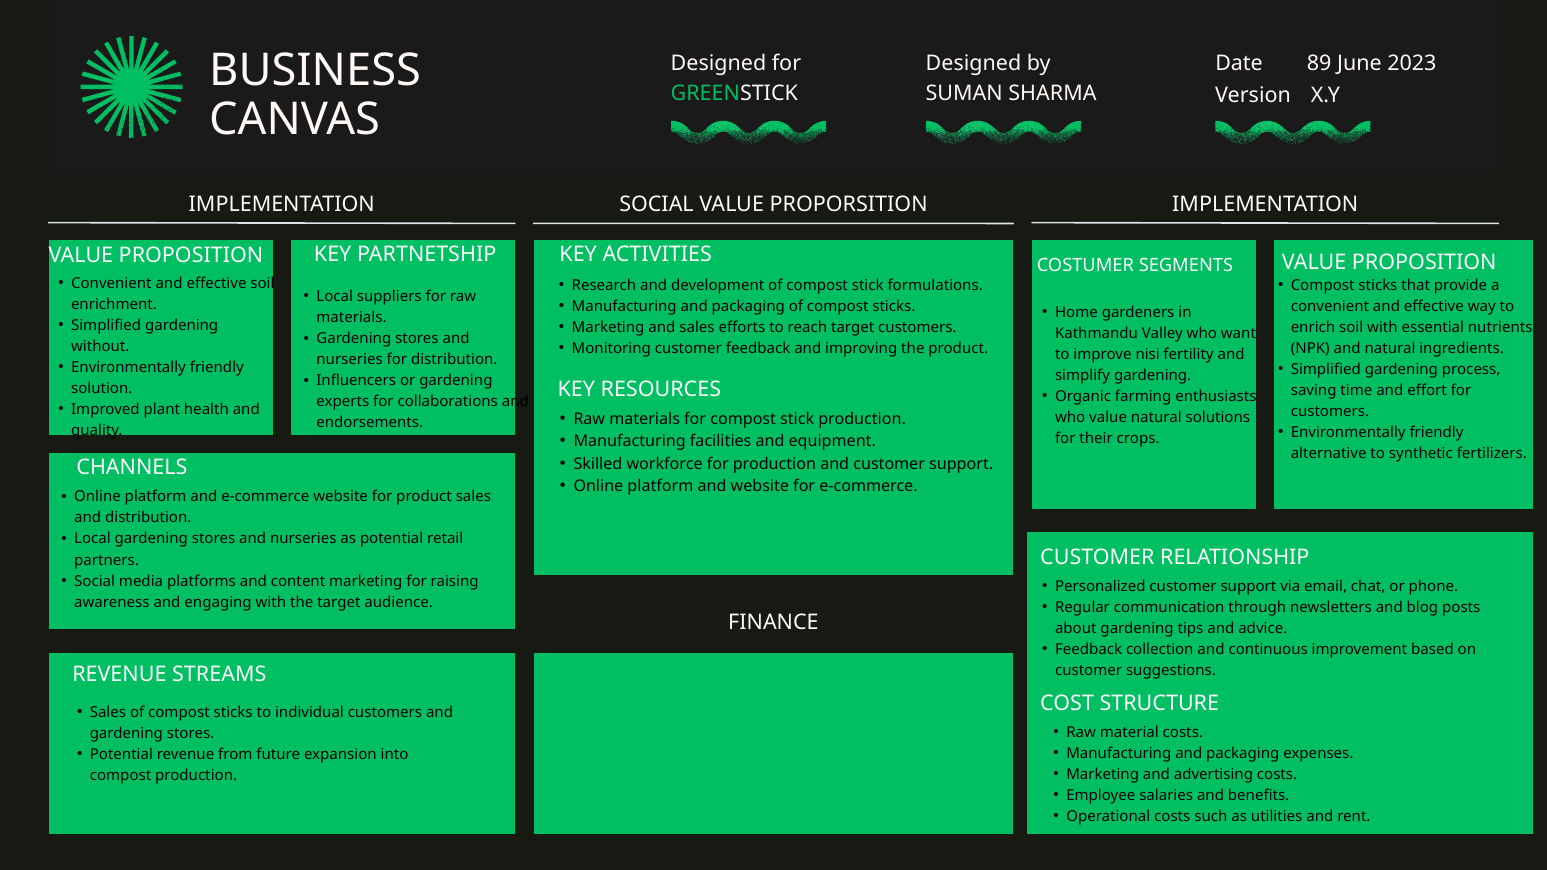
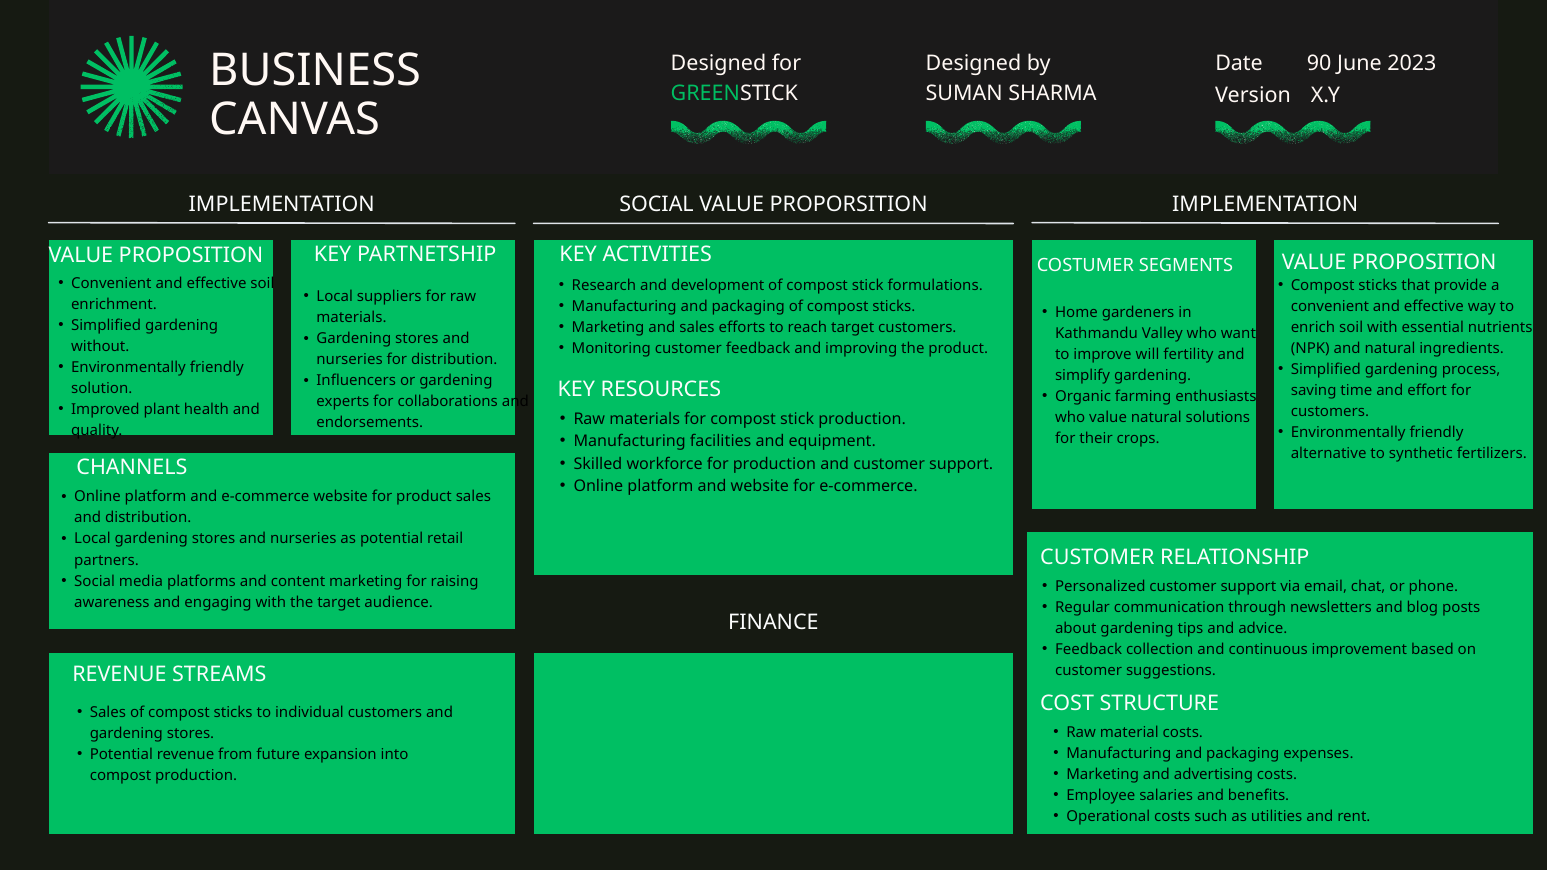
89: 89 -> 90
nisi: nisi -> will
